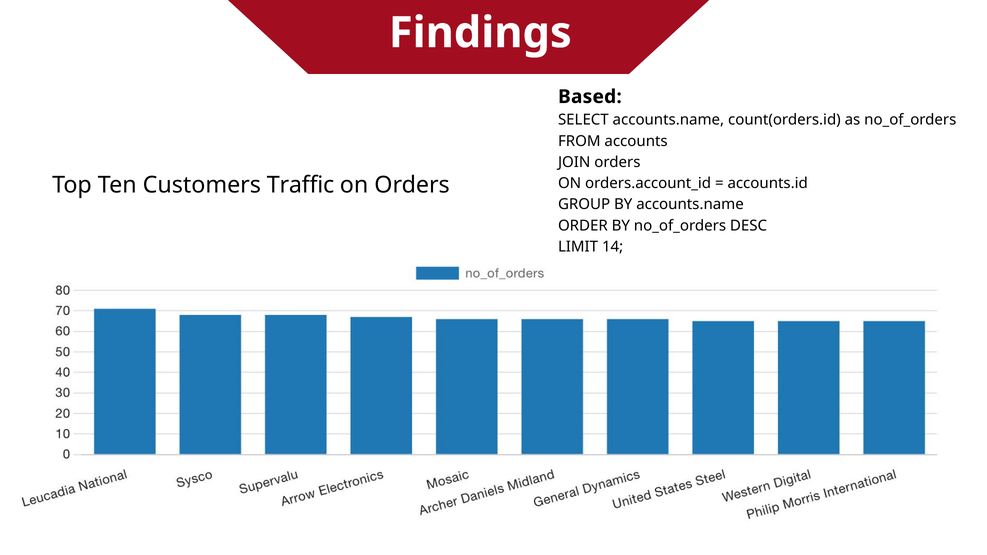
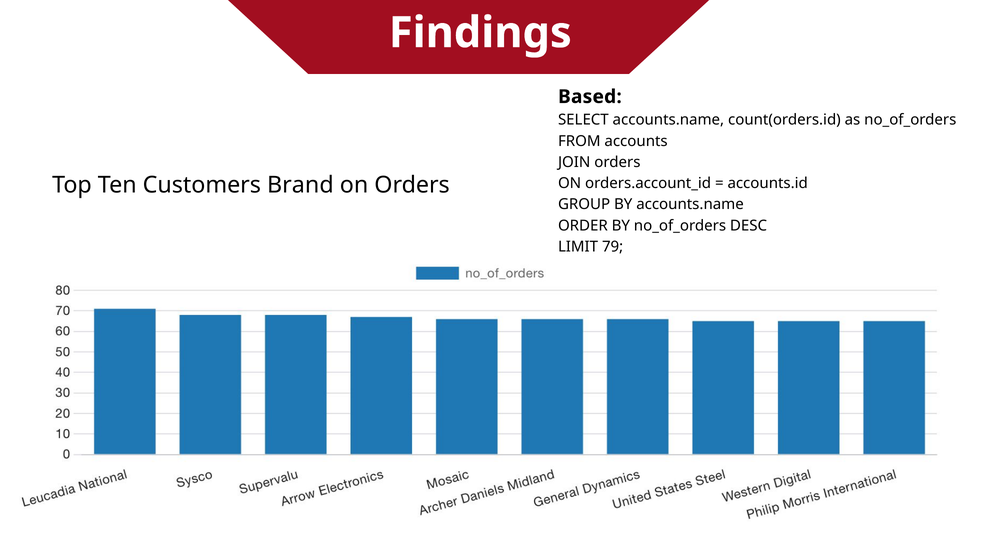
Traffic: Traffic -> Brand
14: 14 -> 79
